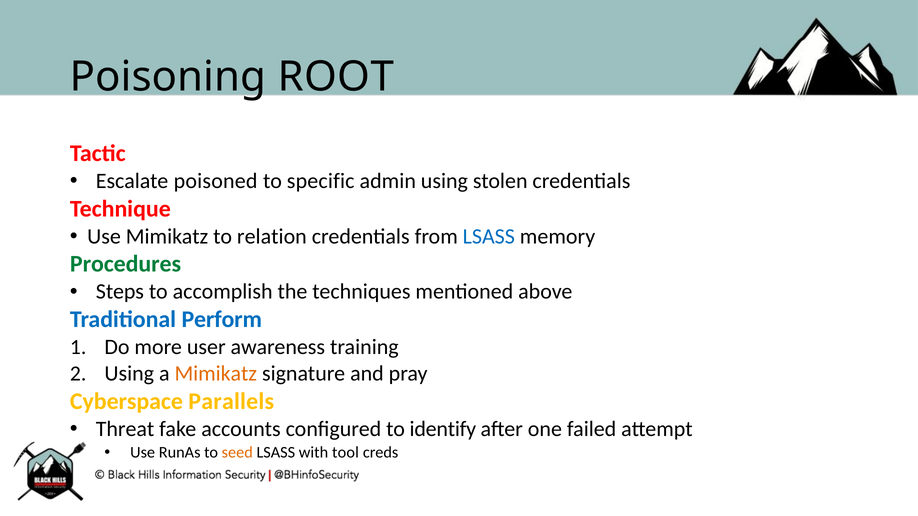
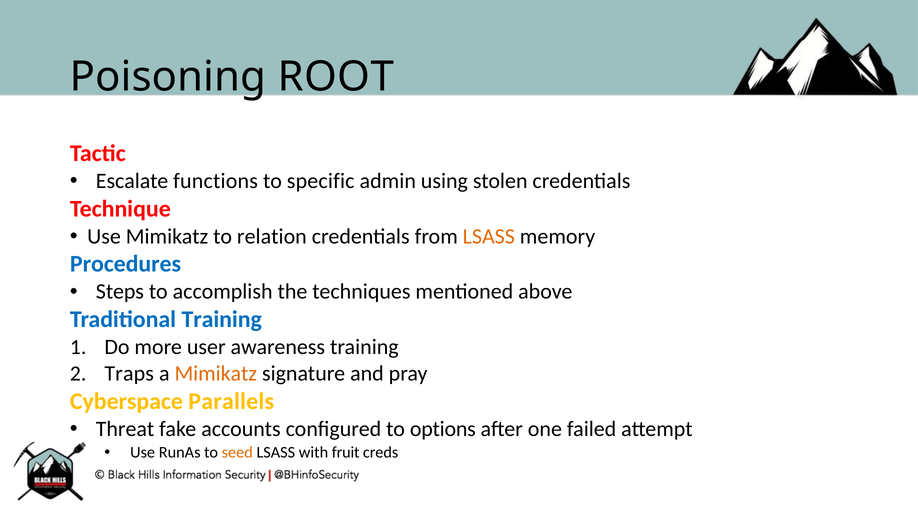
poisoned: poisoned -> functions
LSASS at (489, 237) colour: blue -> orange
Procedures colour: green -> blue
Traditional Perform: Perform -> Training
Using at (129, 374): Using -> Traps
identify: identify -> options
tool: tool -> fruit
